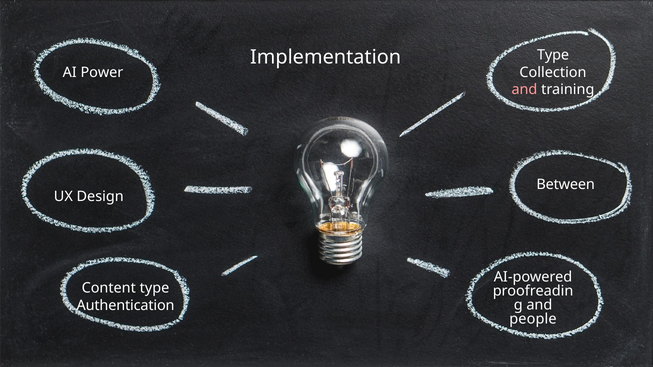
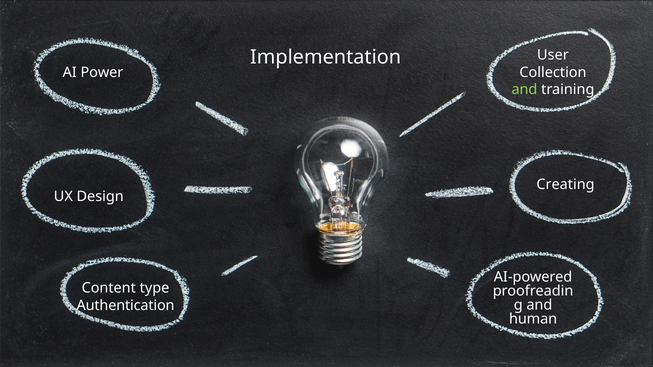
Type at (553, 55): Type -> User
and at (524, 90) colour: pink -> light green
Between: Between -> Creating
people: people -> human
